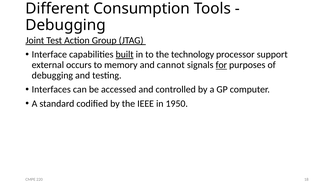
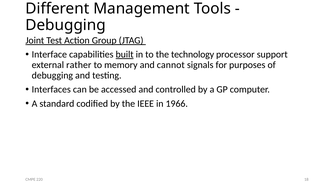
Consumption: Consumption -> Management
occurs: occurs -> rather
for underline: present -> none
1950: 1950 -> 1966
